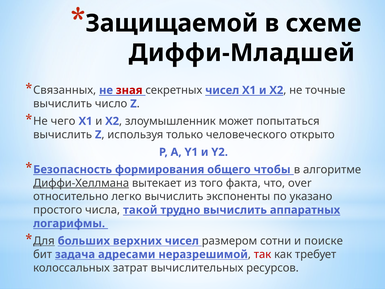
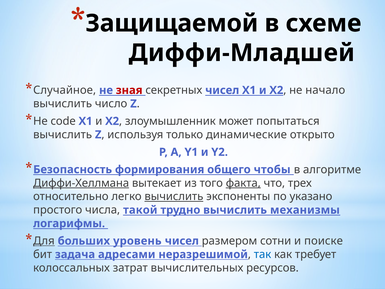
Связанных: Связанных -> Случайное
точные: точные -> начало
чего: чего -> code
человеческого: человеческого -> динамические
факта underline: none -> present
over: over -> трех
вычислить at (174, 196) underline: none -> present
аппаратных: аппаратных -> механизмы
верхних: верхних -> уровень
так colour: red -> blue
